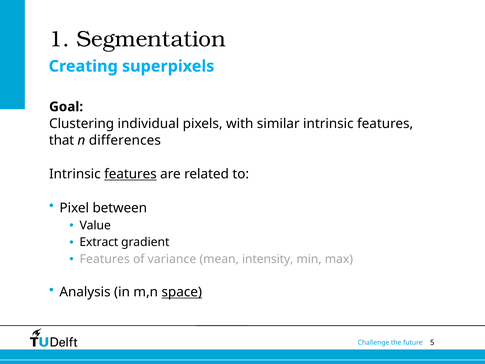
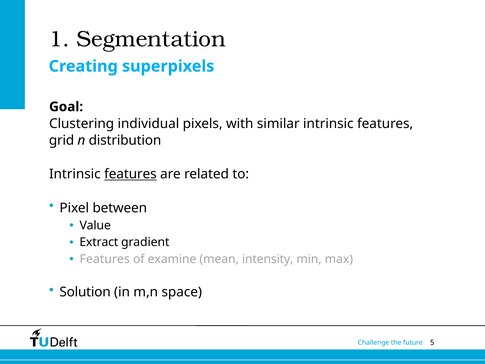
that: that -> grid
differences: differences -> distribution
variance: variance -> examine
Analysis: Analysis -> Solution
space underline: present -> none
